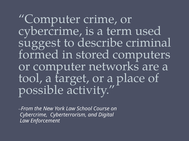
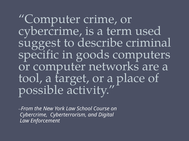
formed: formed -> specific
stored: stored -> goods
